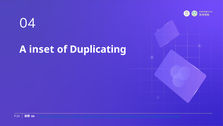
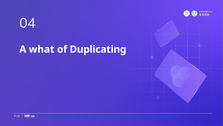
inset: inset -> what
